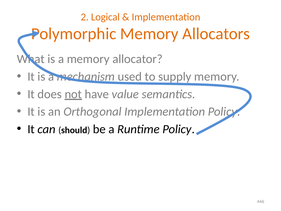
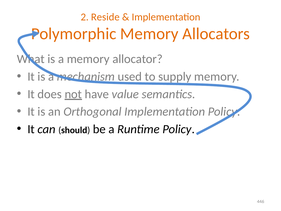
Logical: Logical -> Reside
